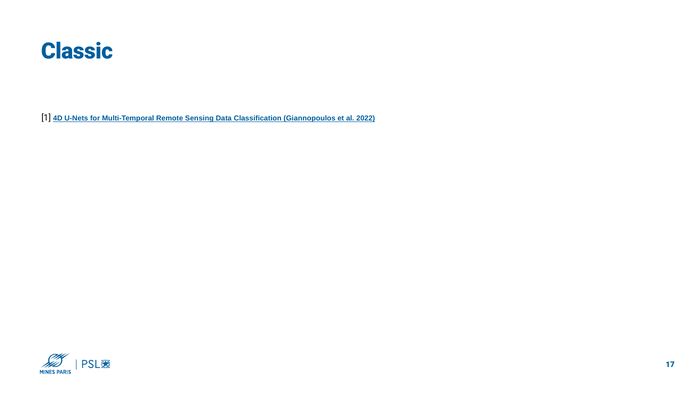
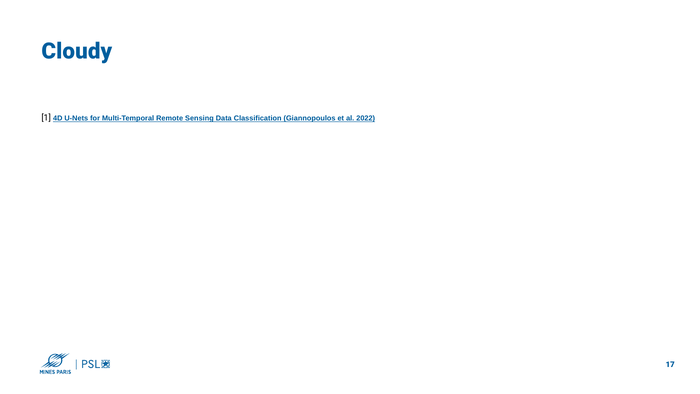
Classic: Classic -> Cloudy
